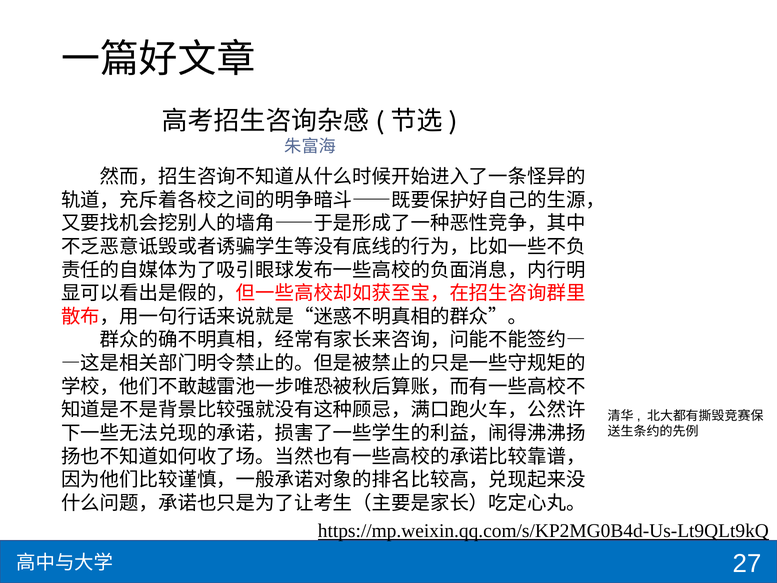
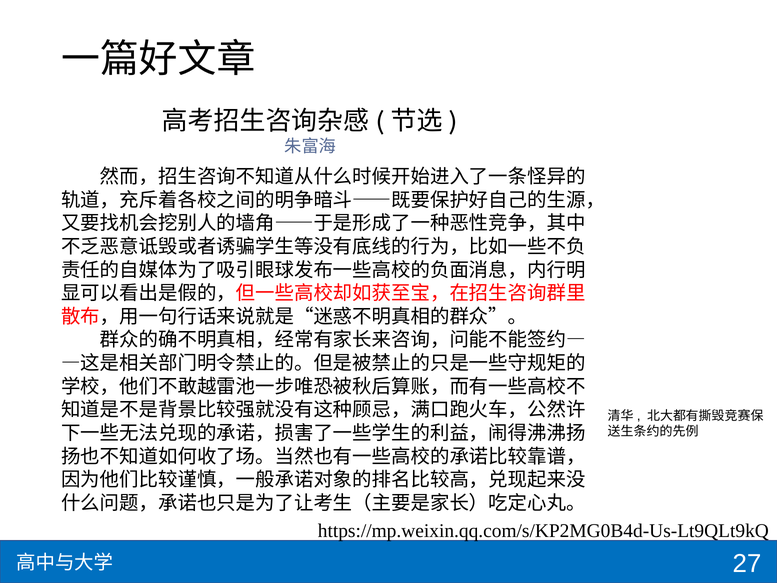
https://mp.weixin.qq.com/s/KP2MG0B4d-Us-Lt9QLt9kQ underline: present -> none
